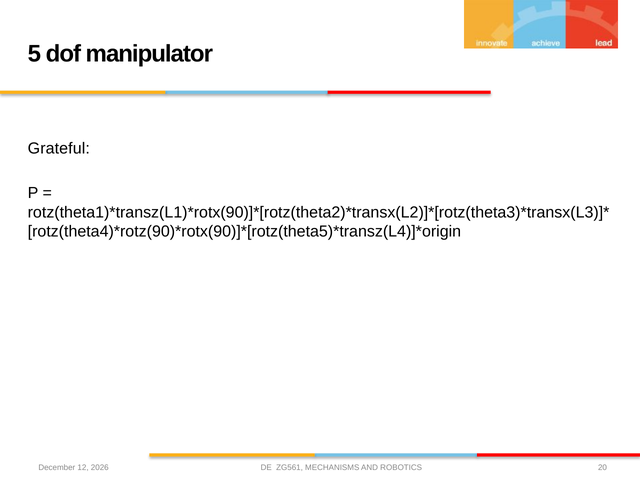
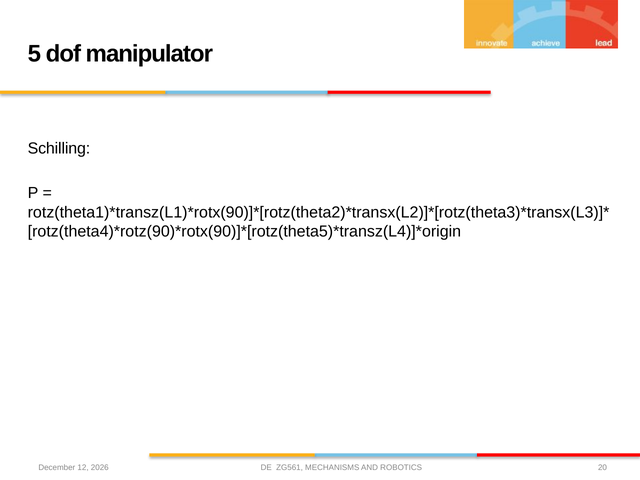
Grateful: Grateful -> Schilling
